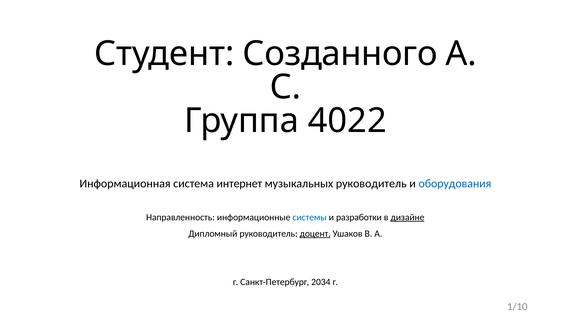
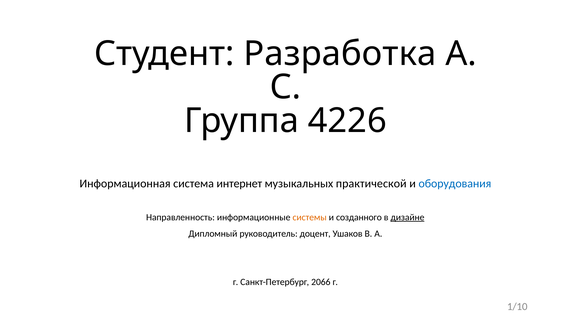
Созданного: Созданного -> Разработка
4022: 4022 -> 4226
музыкальных руководитель: руководитель -> практической
системы colour: blue -> orange
разработки: разработки -> созданного
доцент underline: present -> none
2034: 2034 -> 2066
